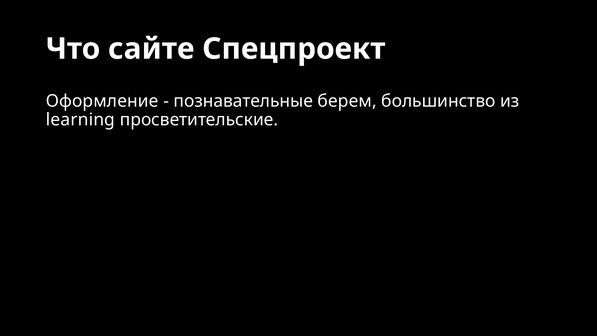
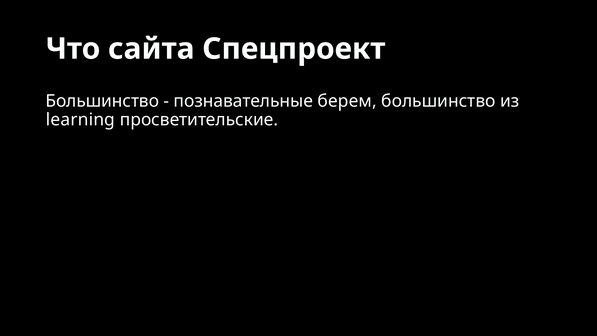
сайте: сайте -> сайта
Оформление at (102, 101): Оформление -> Большинство
